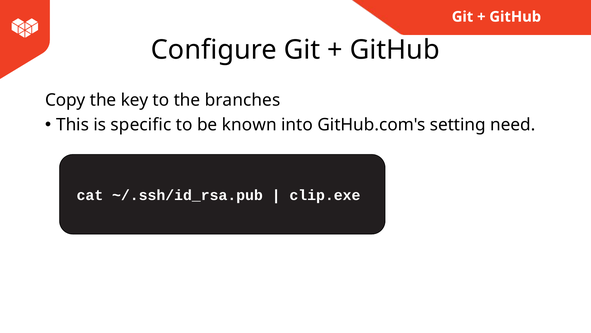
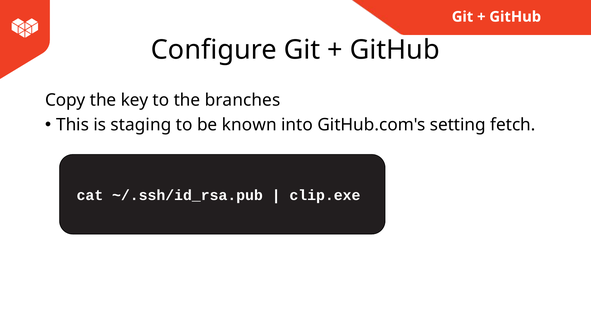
specific: specific -> staging
need: need -> fetch
